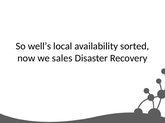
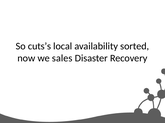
well’s: well’s -> cuts’s
